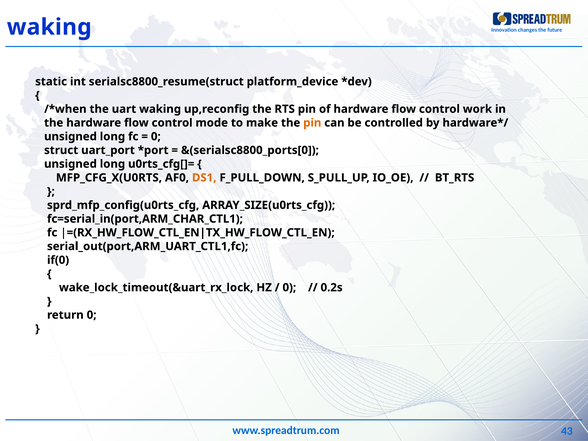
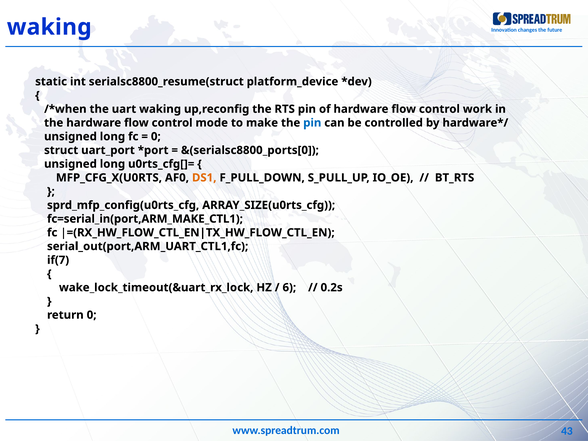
pin at (312, 123) colour: orange -> blue
fc=serial_in(port,ARM_CHAR_CTL1: fc=serial_in(port,ARM_CHAR_CTL1 -> fc=serial_in(port,ARM_MAKE_CTL1
if(0: if(0 -> if(7
0 at (289, 288): 0 -> 6
